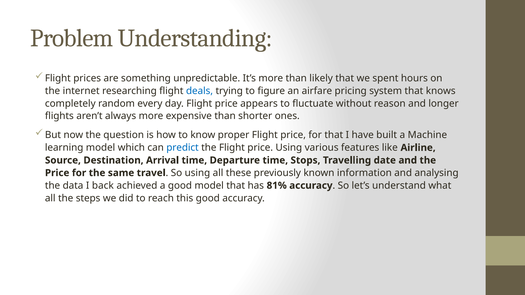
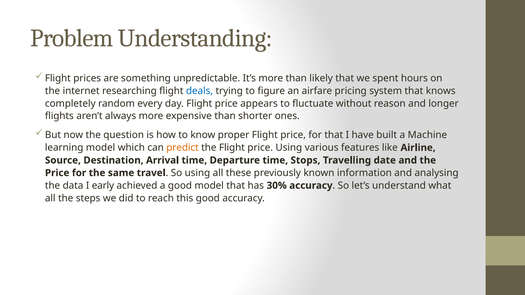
predict colour: blue -> orange
back: back -> early
81%: 81% -> 30%
